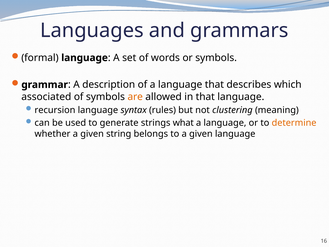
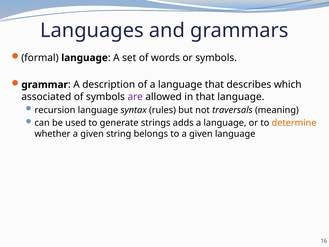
are colour: orange -> purple
clustering: clustering -> traversals
what: what -> adds
